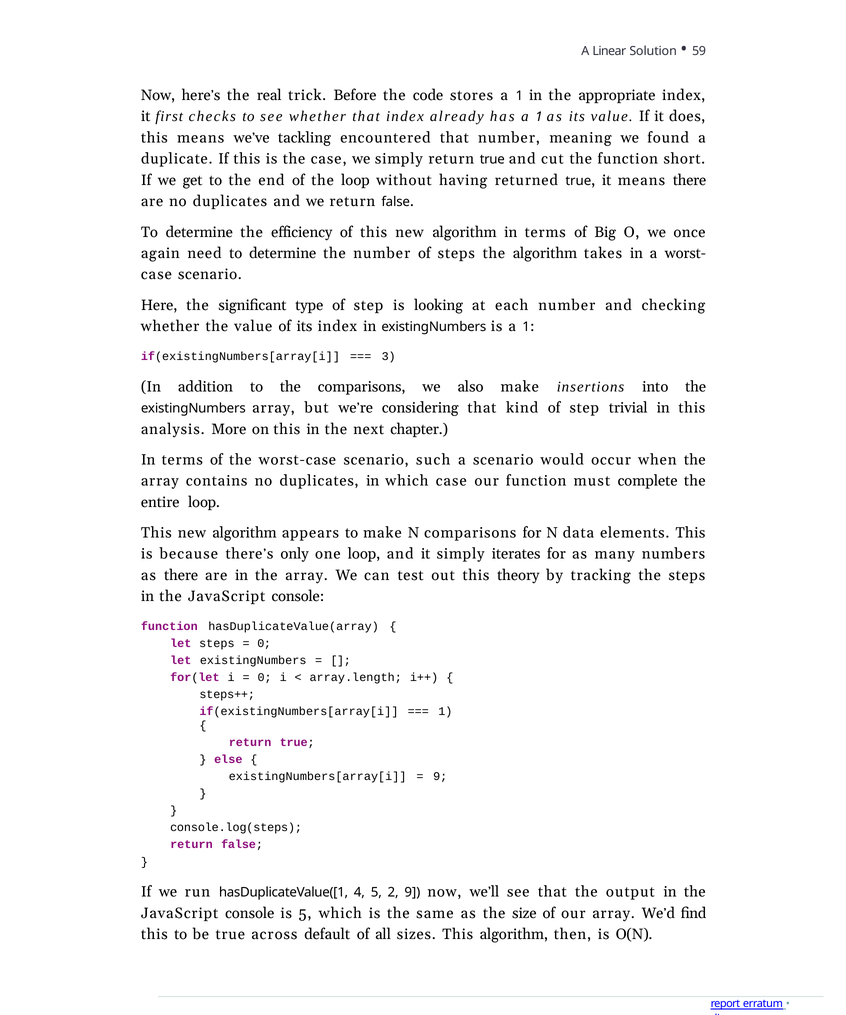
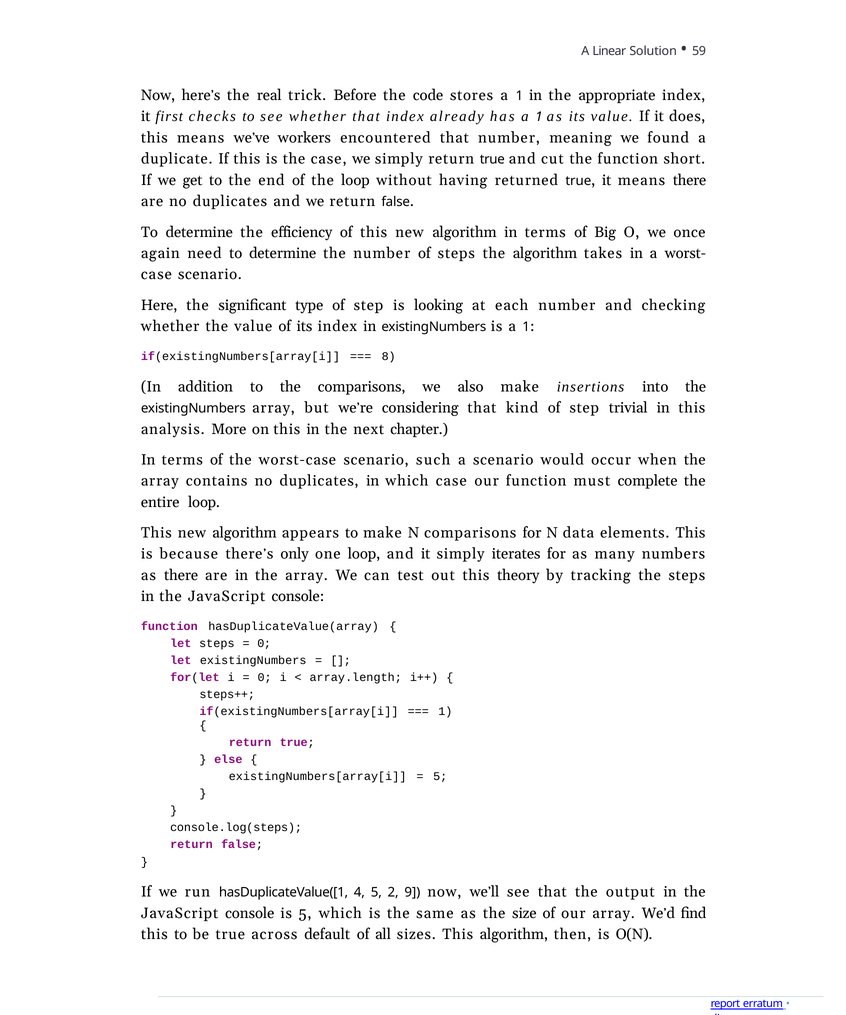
tackling: tackling -> workers
3: 3 -> 8
9 at (440, 777): 9 -> 5
